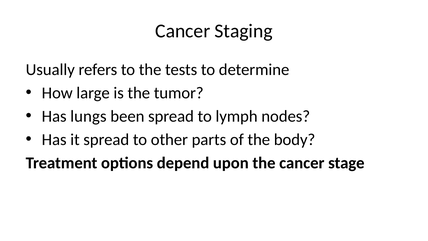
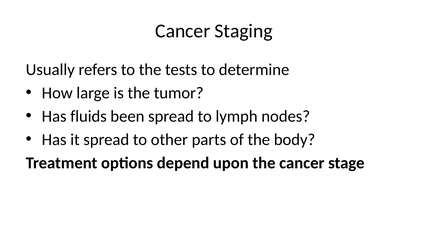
lungs: lungs -> fluids
